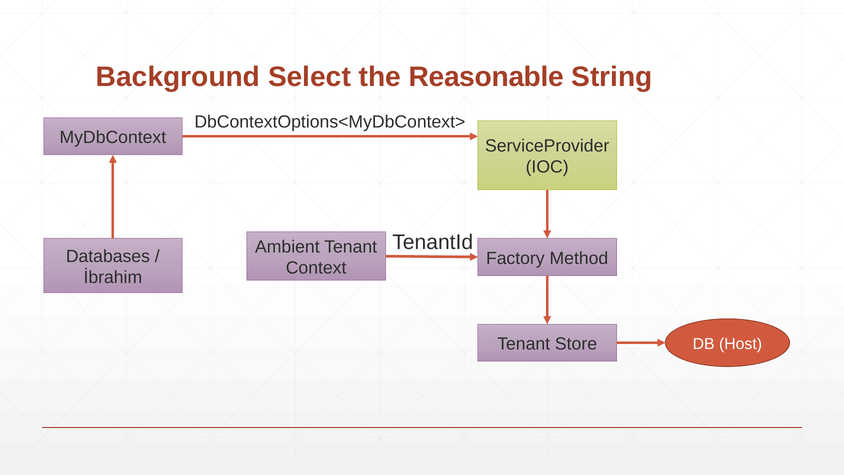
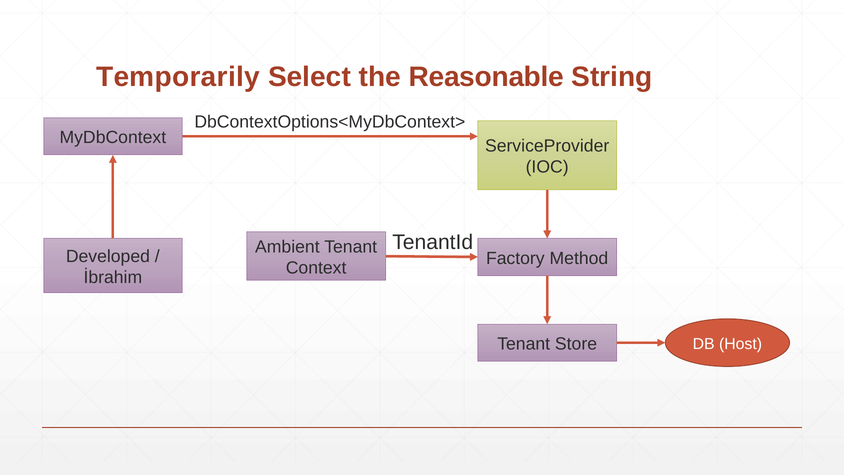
Background: Background -> Temporarily
Databases: Databases -> Developed
